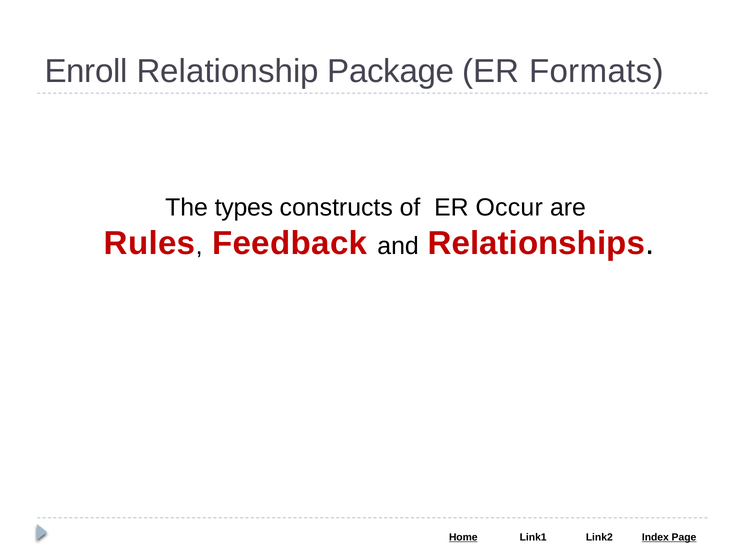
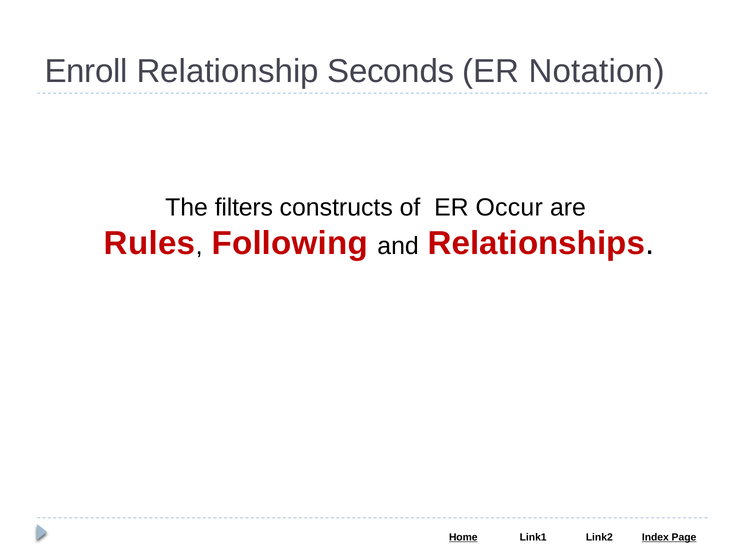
Package: Package -> Seconds
Formats: Formats -> Notation
types: types -> filters
Feedback: Feedback -> Following
